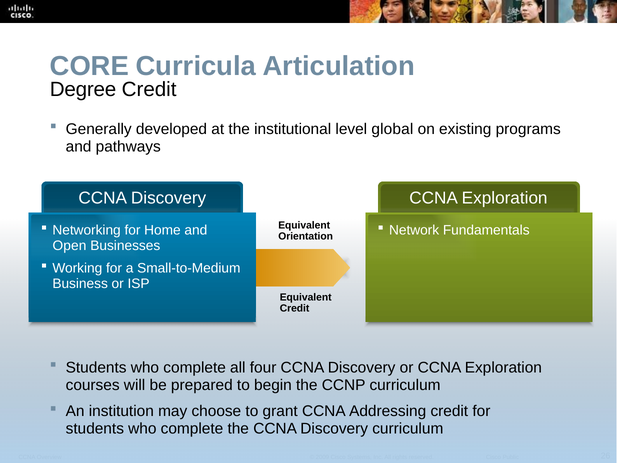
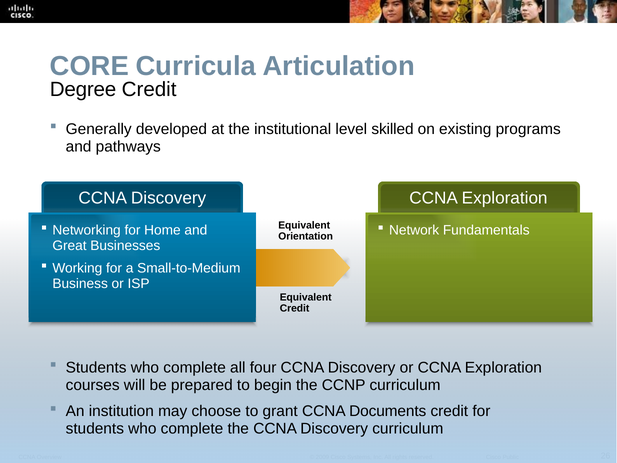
global: global -> skilled
Open: Open -> Great
Addressing: Addressing -> Documents
